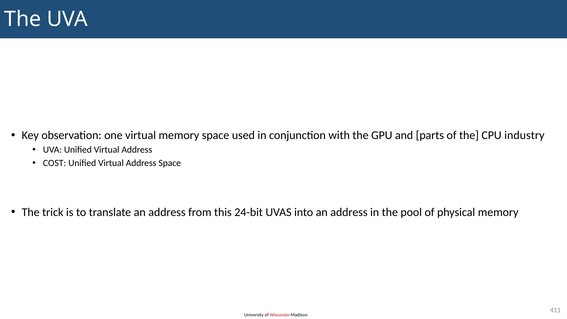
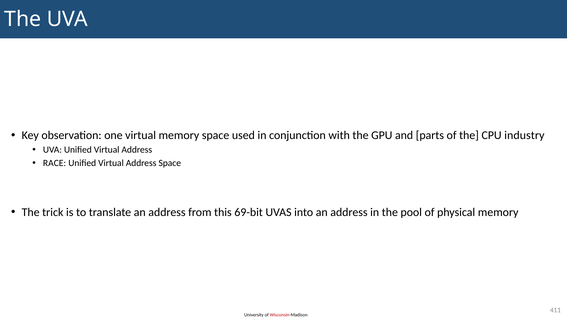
COST: COST -> RACE
24-bit: 24-bit -> 69-bit
